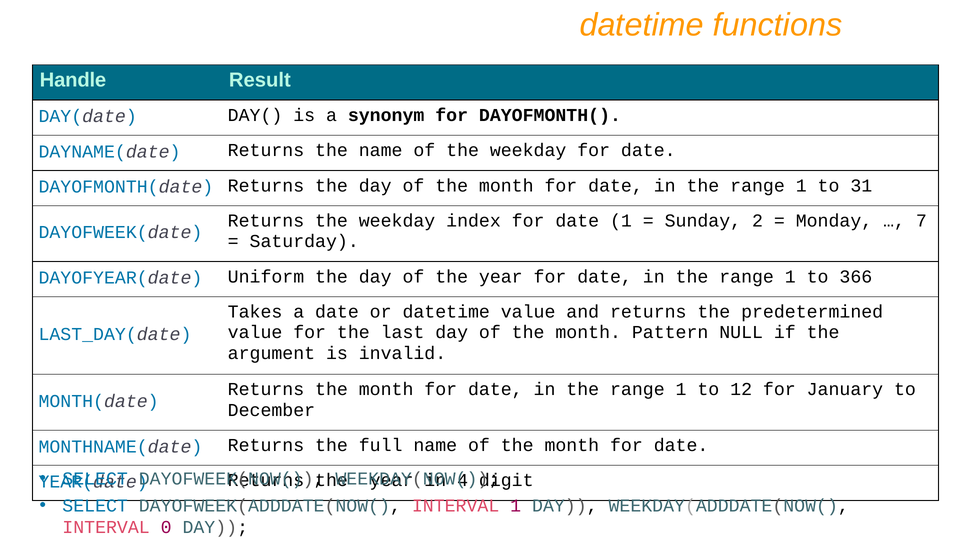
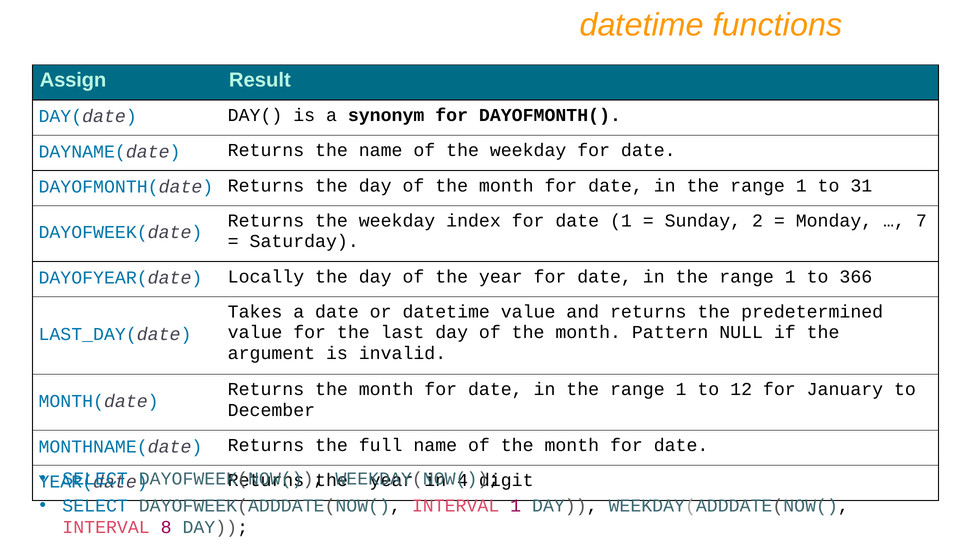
Handle: Handle -> Assign
Uniform: Uniform -> Locally
0: 0 -> 8
